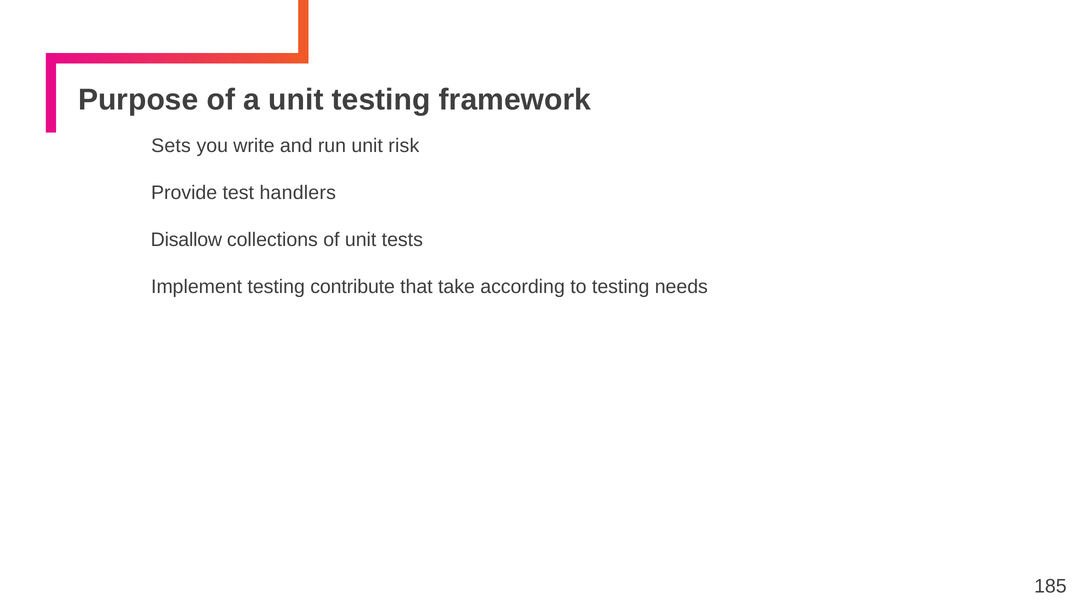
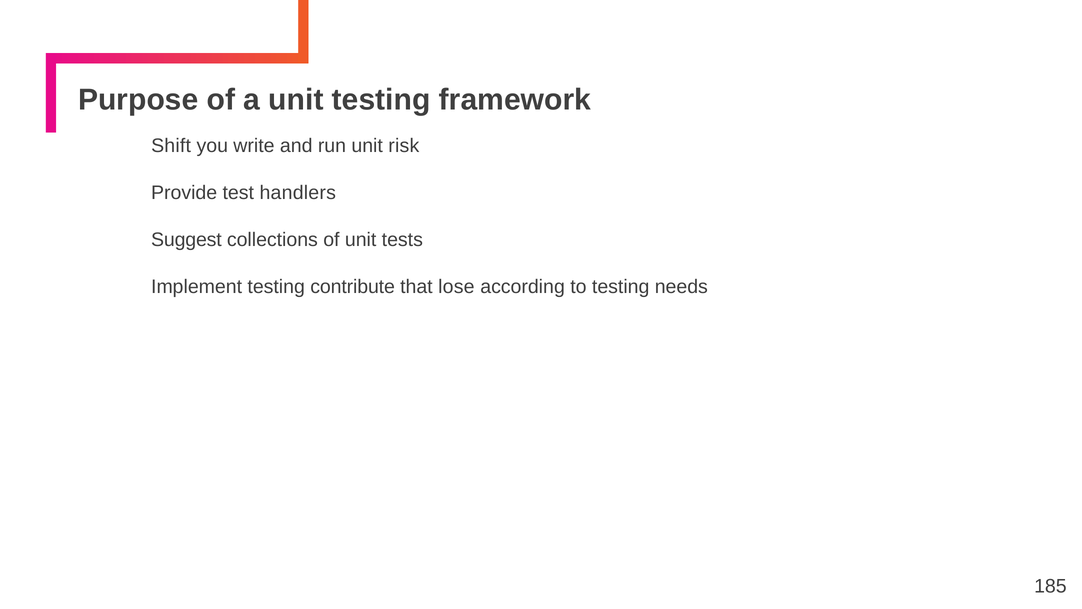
Sets: Sets -> Shift
Disallow: Disallow -> Suggest
take: take -> lose
